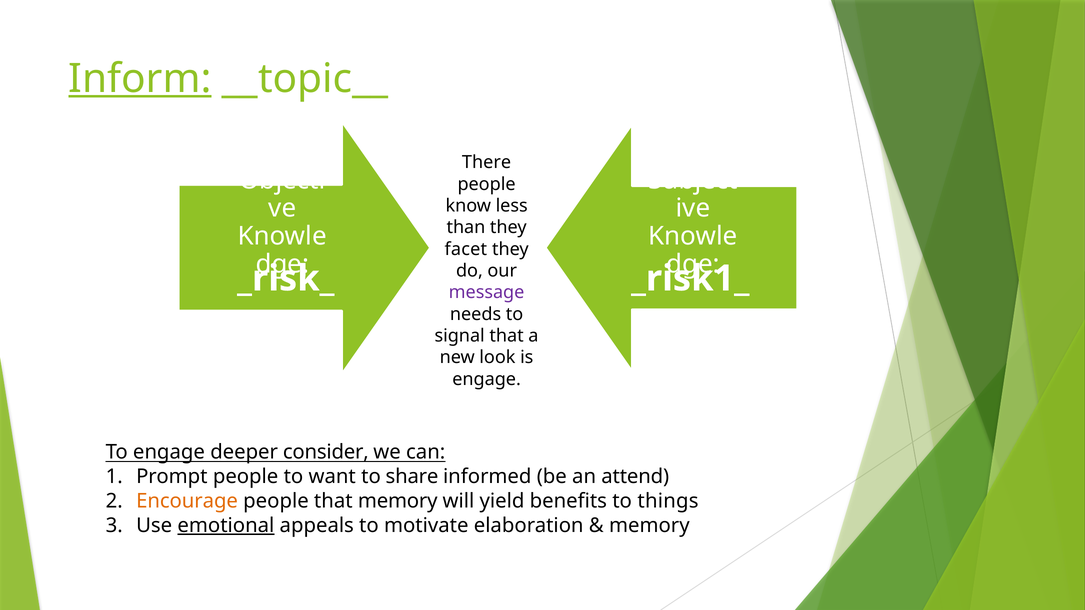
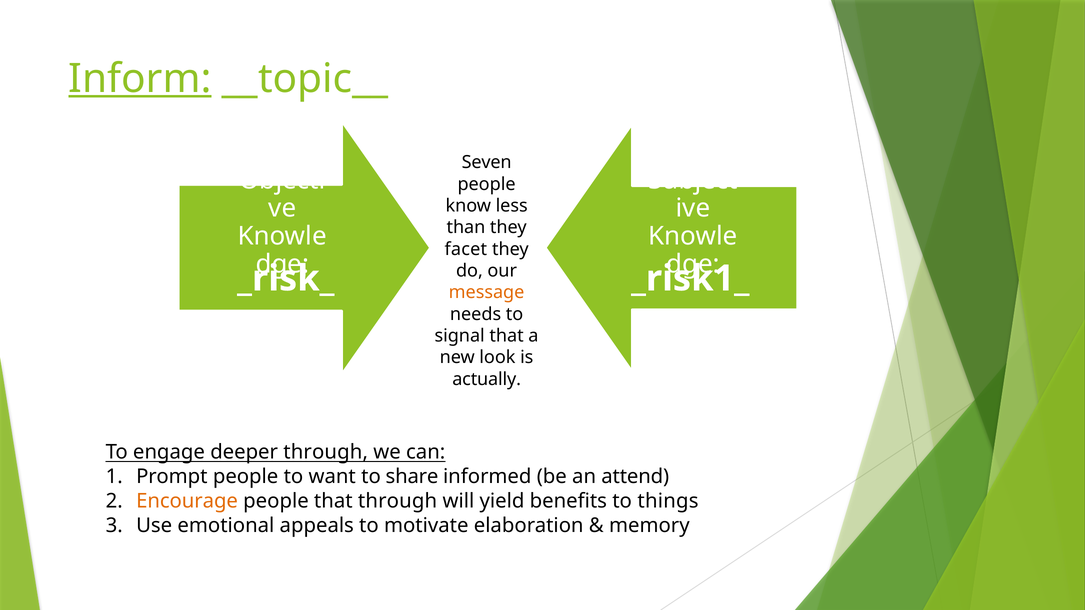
There: There -> Seven
message colour: purple -> orange
engage at (487, 379): engage -> actually
deeper consider: consider -> through
that memory: memory -> through
emotional underline: present -> none
